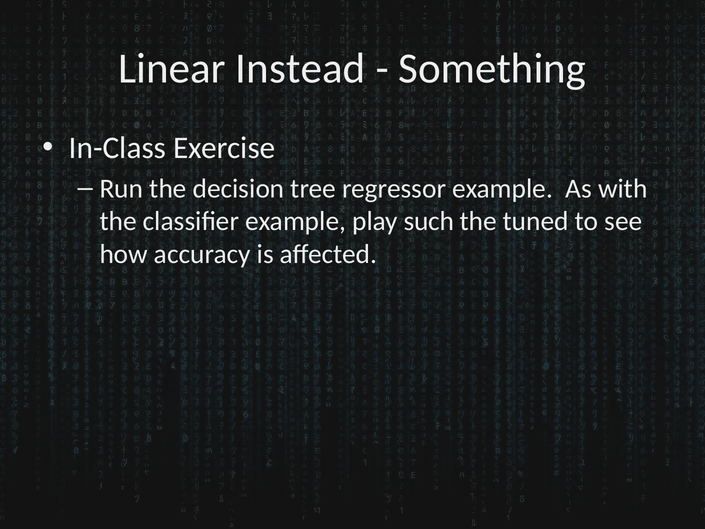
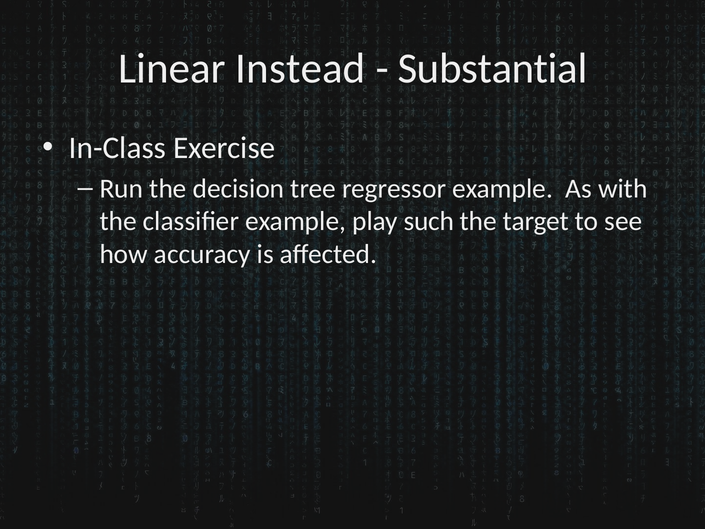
Something: Something -> Substantial
tuned: tuned -> target
